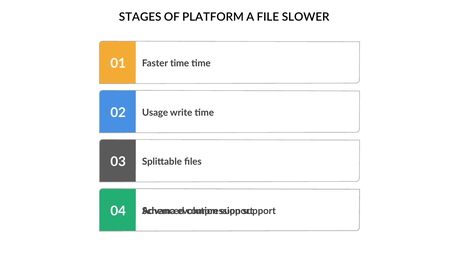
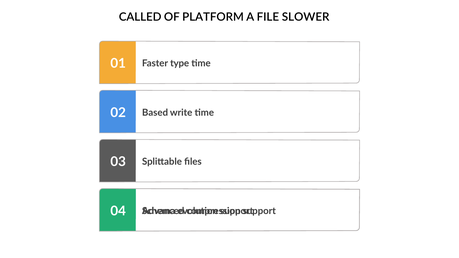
STAGES: STAGES -> CALLED
Faster time: time -> type
Usage: Usage -> Based
